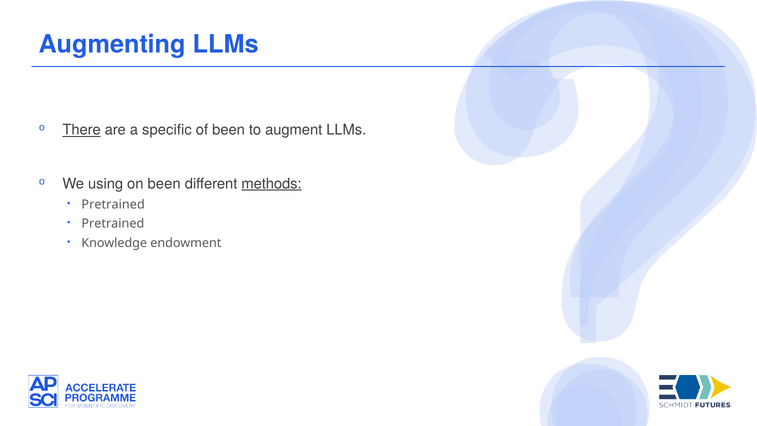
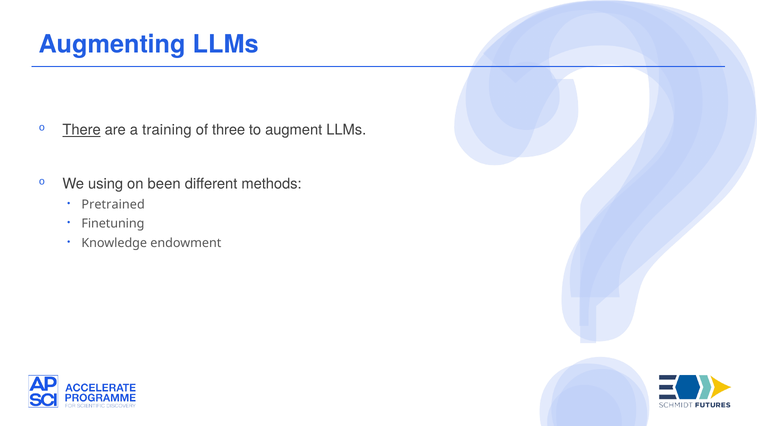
specific: specific -> training
of been: been -> three
methods underline: present -> none
Pretrained at (113, 224): Pretrained -> Finetuning
